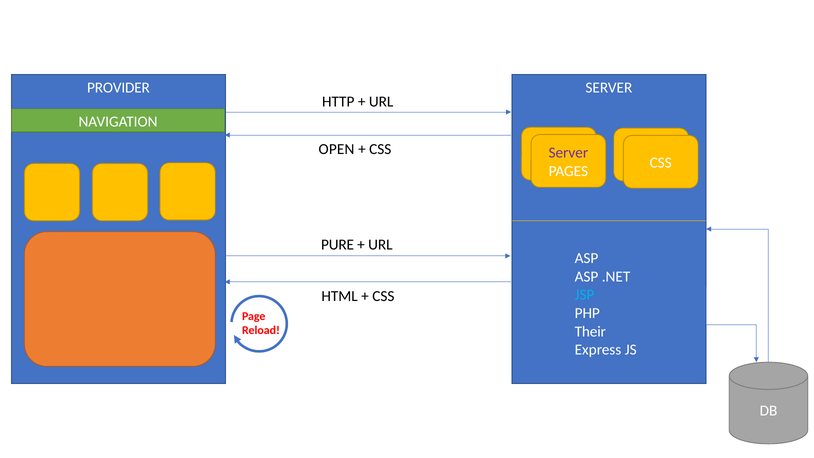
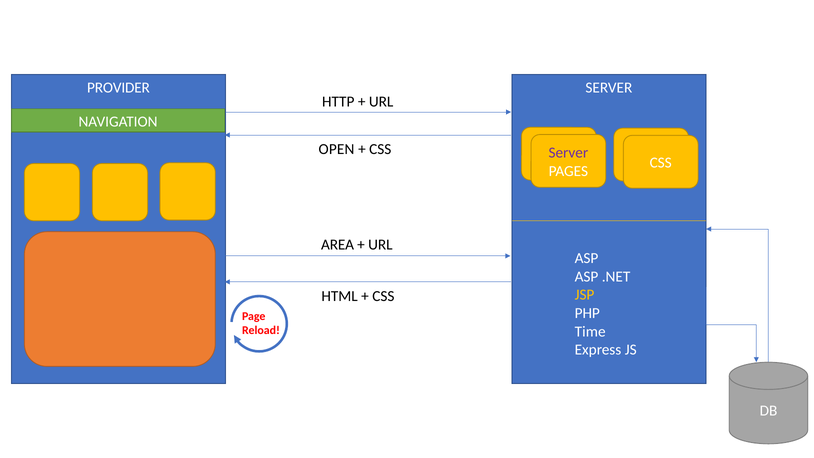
PURE: PURE -> AREA
JSP colour: light blue -> yellow
Their: Their -> Time
